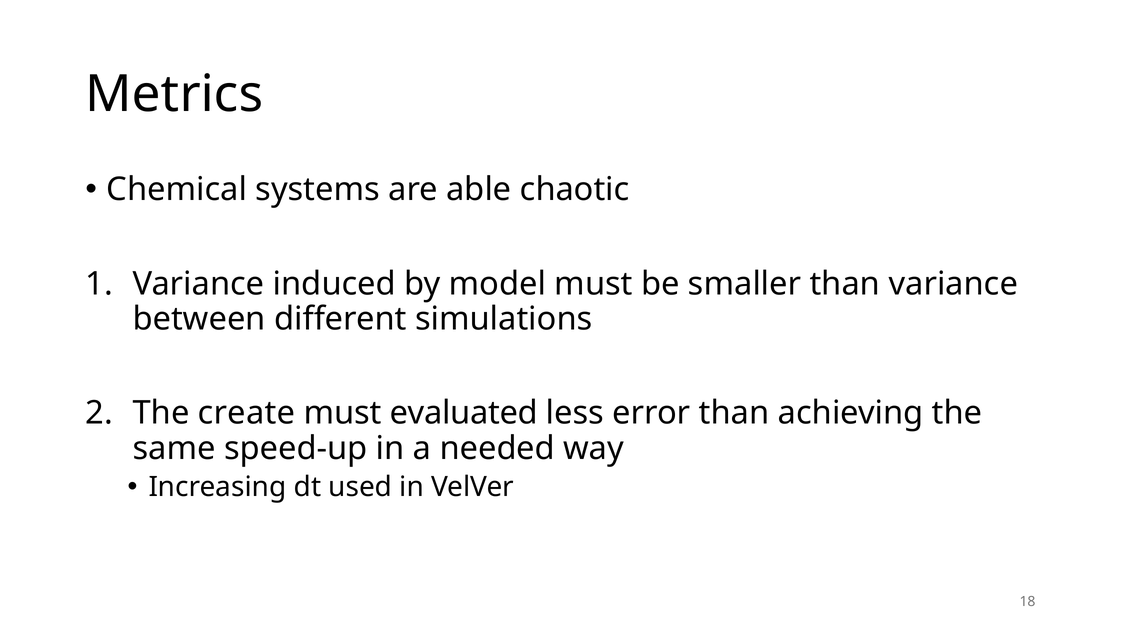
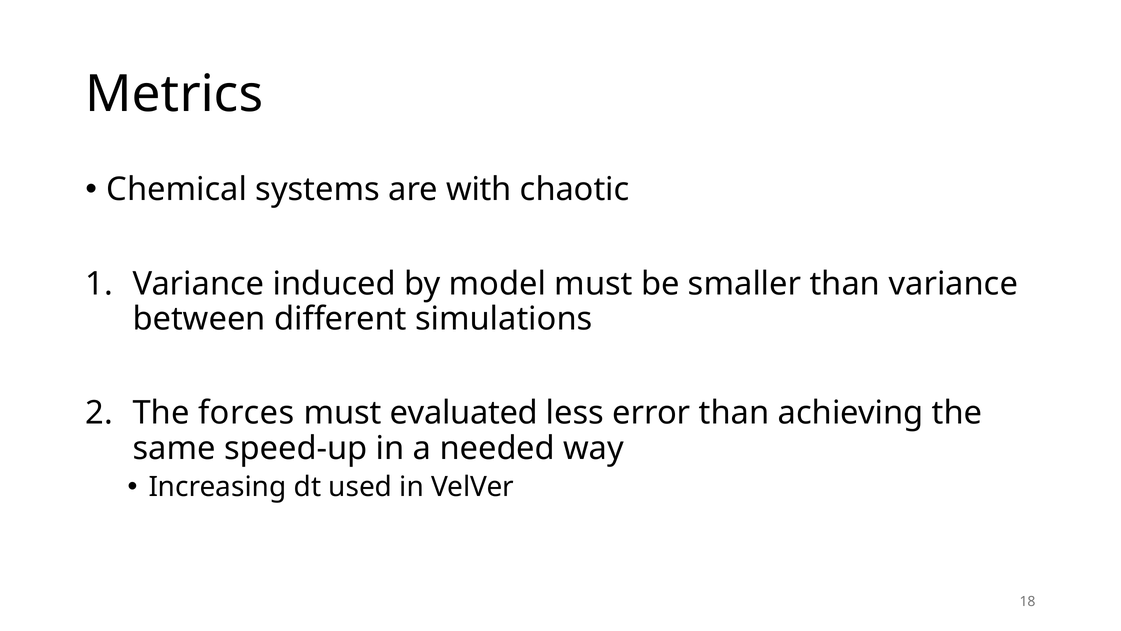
able: able -> with
create: create -> forces
